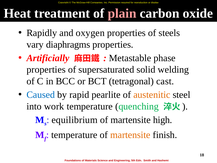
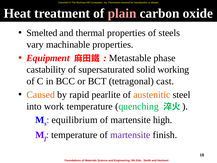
Rapidly: Rapidly -> Smelted
oxygen: oxygen -> thermal
diaphragms: diaphragms -> machinable
Artificially: Artificially -> Equipment
properties at (46, 69): properties -> castability
welding: welding -> working
Caused colour: blue -> orange
martensite at (130, 135) colour: orange -> purple
